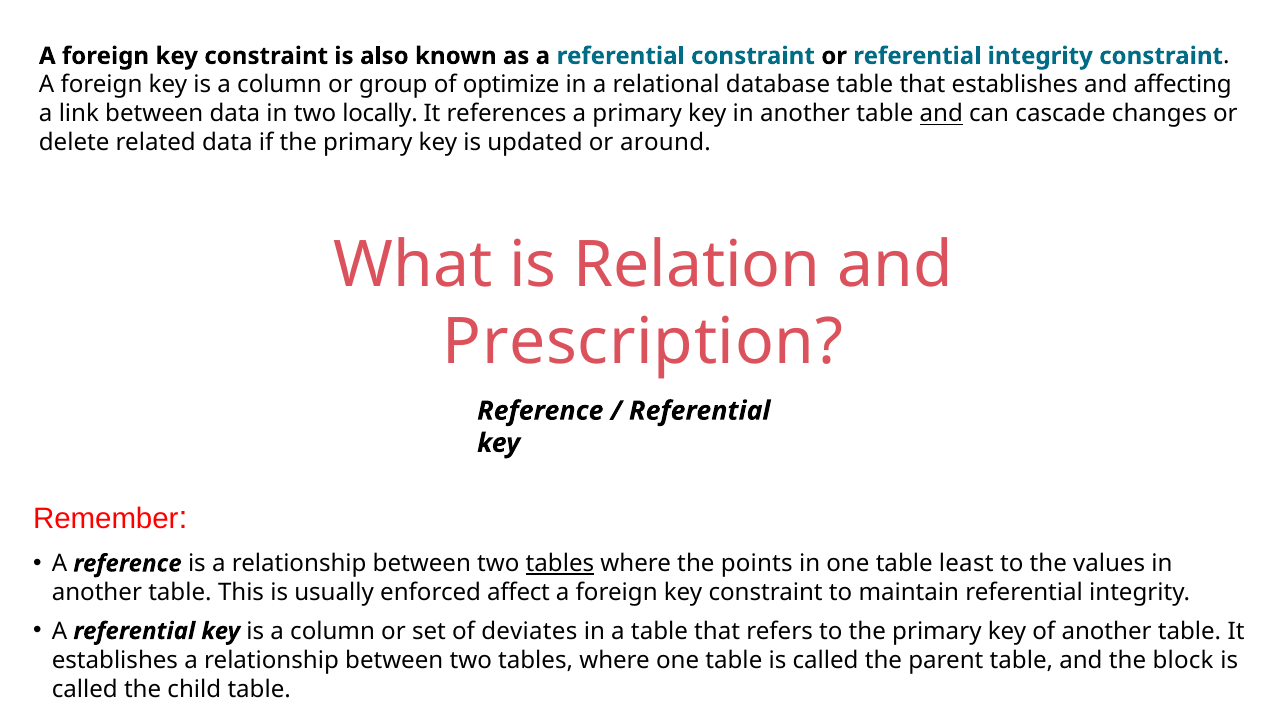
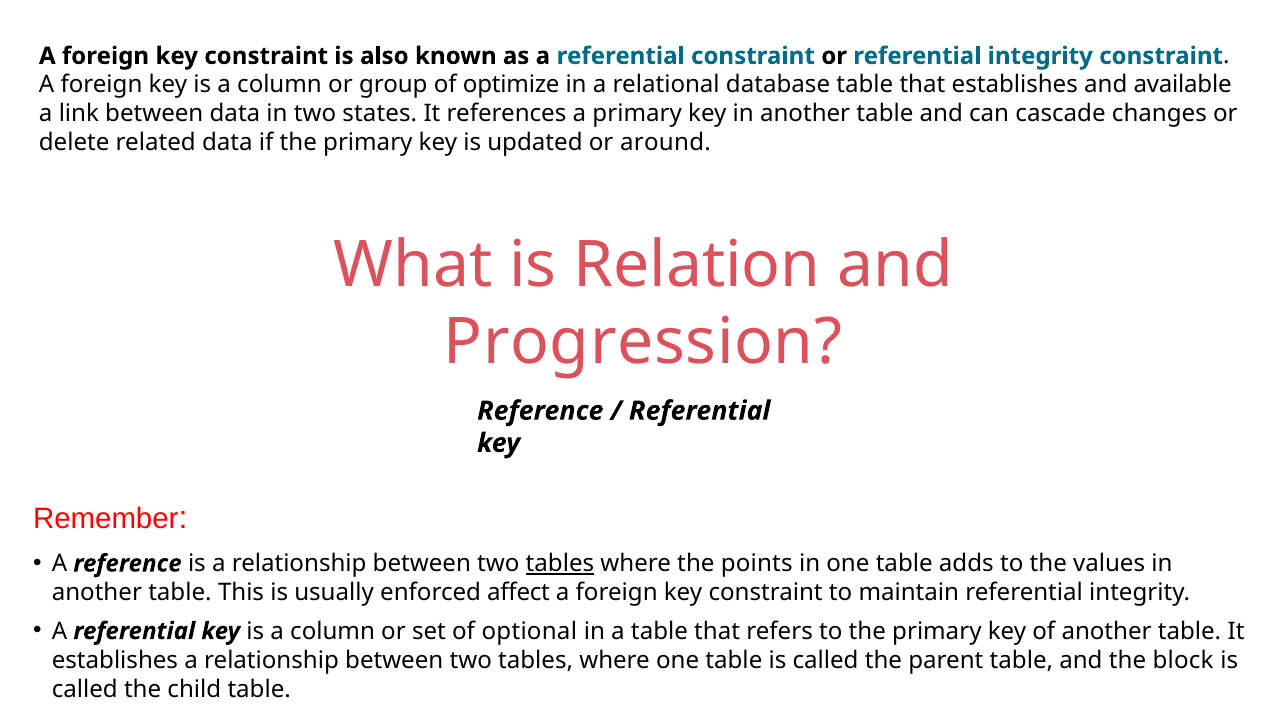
affecting: affecting -> available
locally: locally -> states
and at (941, 114) underline: present -> none
Prescription: Prescription -> Progression
least: least -> adds
deviates: deviates -> optional
